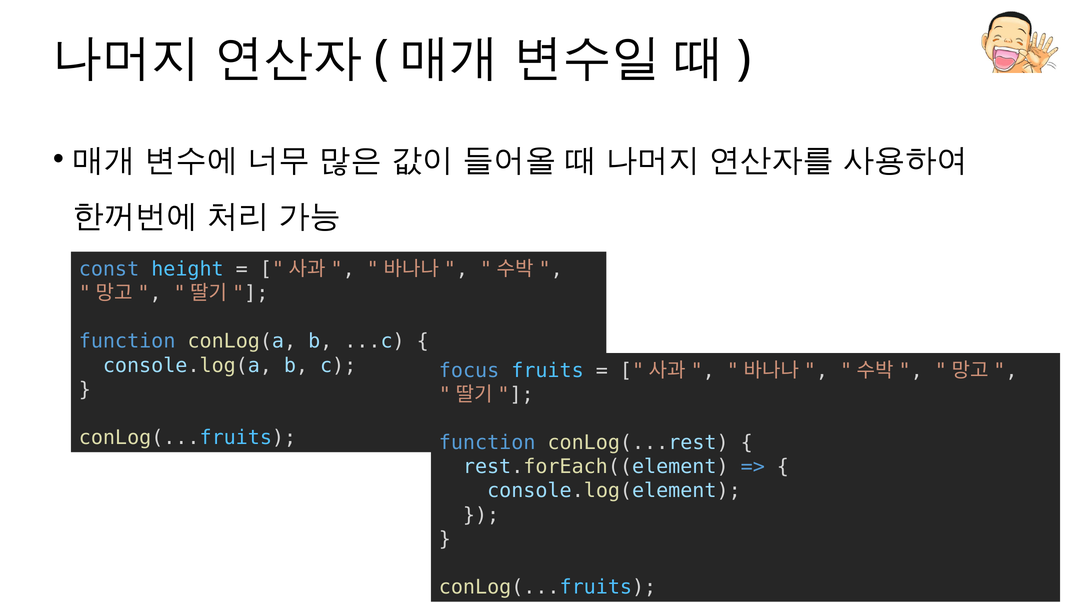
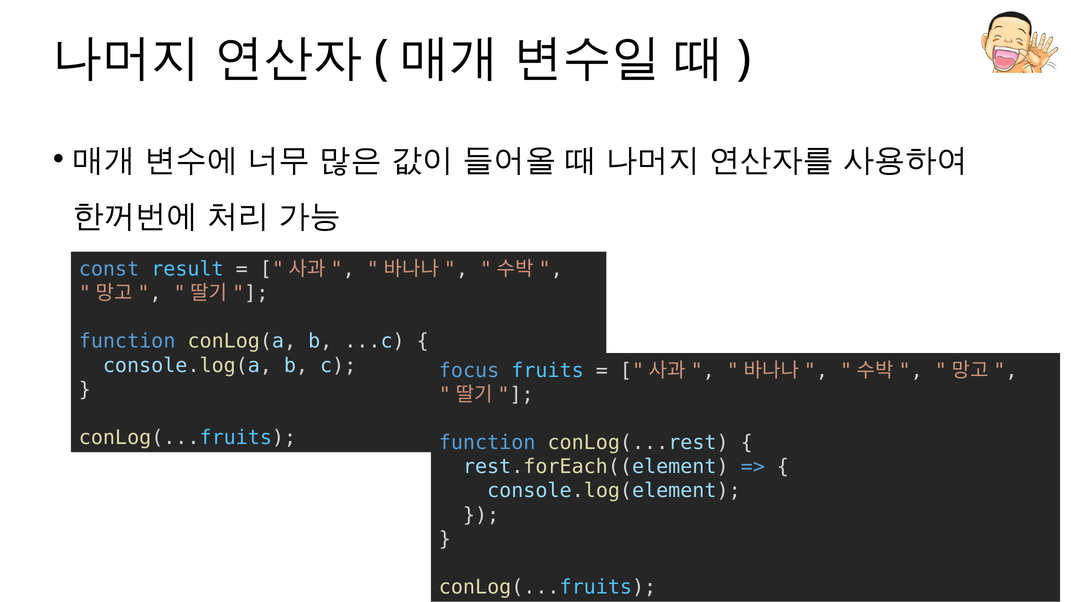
height: height -> result
